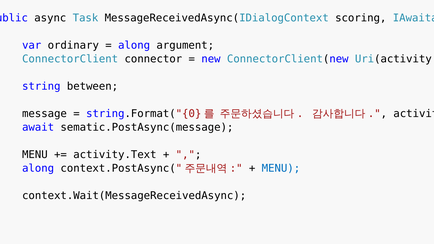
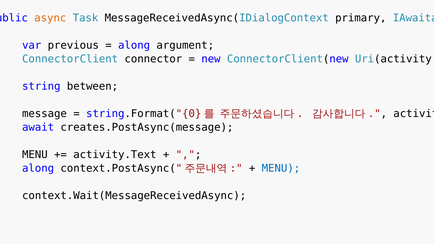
async colour: black -> orange
scoring: scoring -> primary
ordinary: ordinary -> previous
sematic.PostAsync(message: sematic.PostAsync(message -> creates.PostAsync(message
